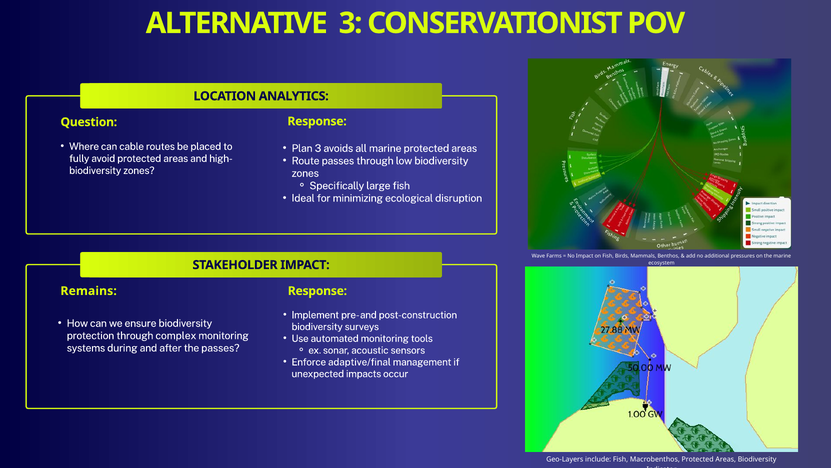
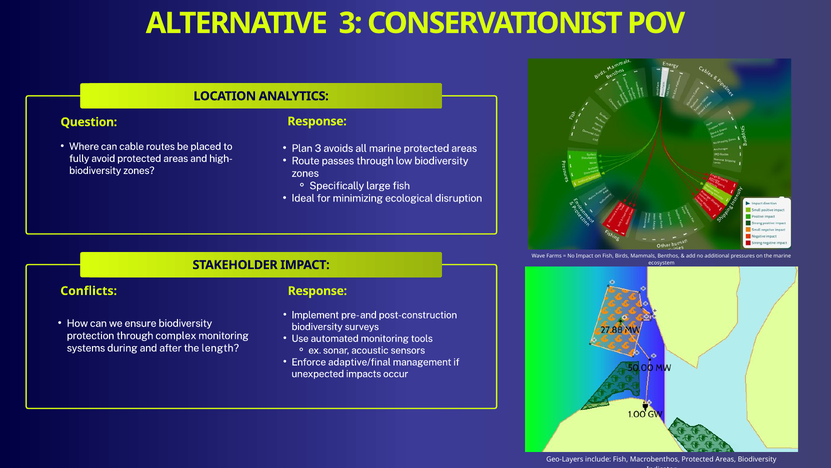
Remains: Remains -> Conflicts
the passes: passes -> length
